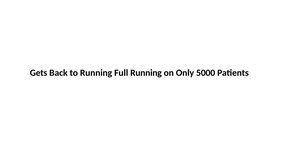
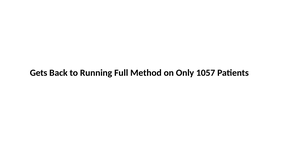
Full Running: Running -> Method
5000: 5000 -> 1057
